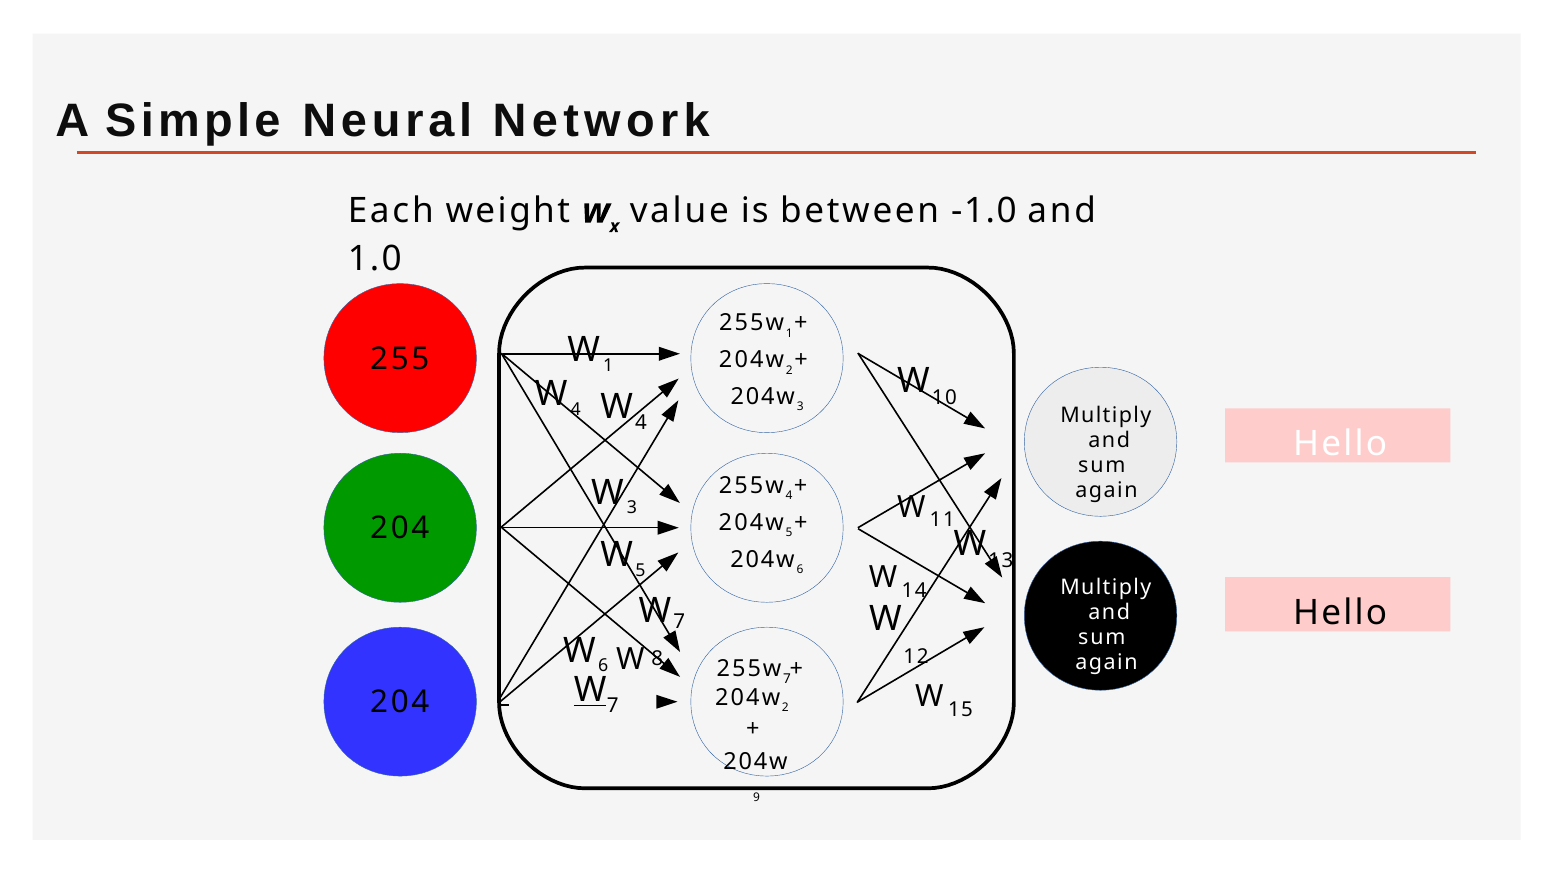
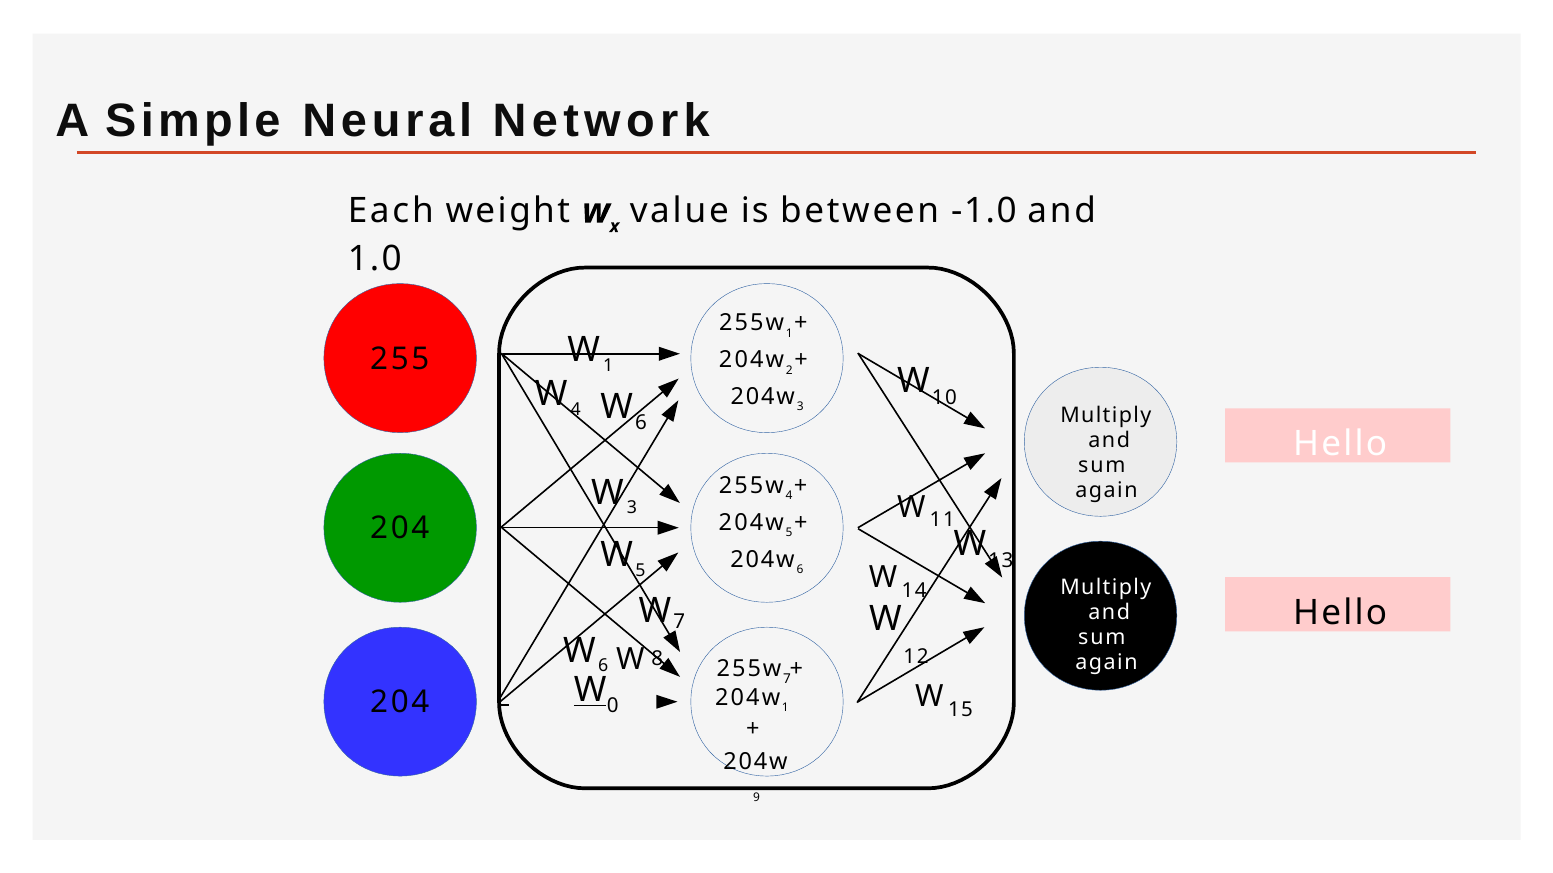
4 at (641, 423): 4 -> 6
W 7: 7 -> 0
2 at (785, 708): 2 -> 1
